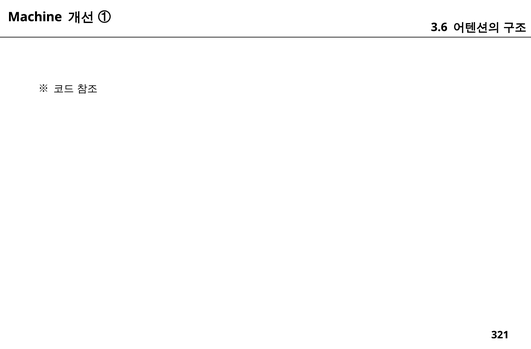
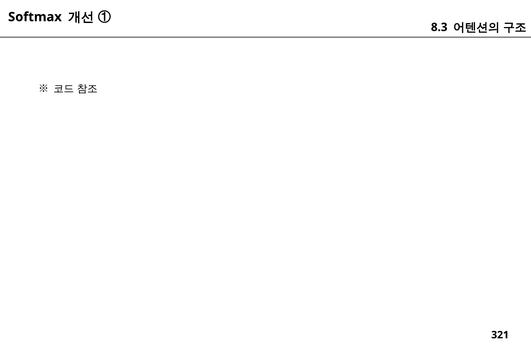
Machine: Machine -> Softmax
3.6: 3.6 -> 8.3
